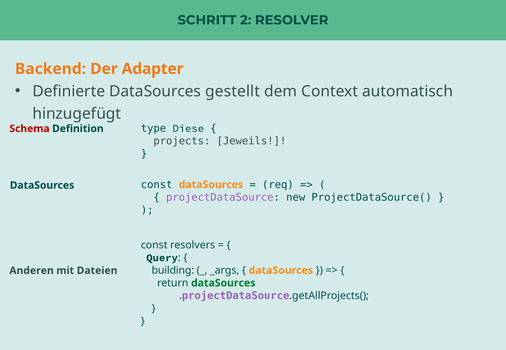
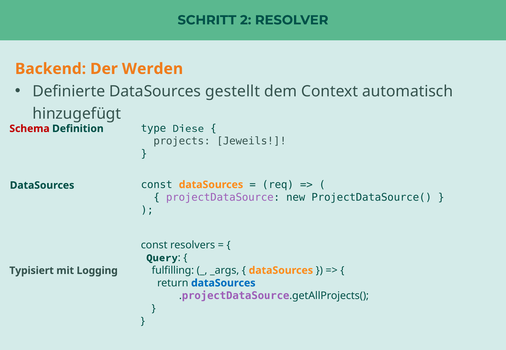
Adapter: Adapter -> Werden
building: building -> fulfilling
Anderen: Anderen -> Typisiert
Dateien: Dateien -> Logging
dataSources at (223, 283) colour: green -> blue
